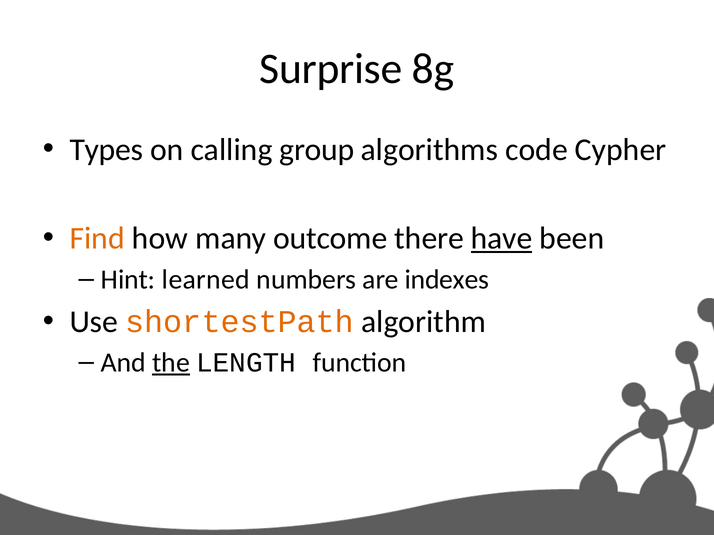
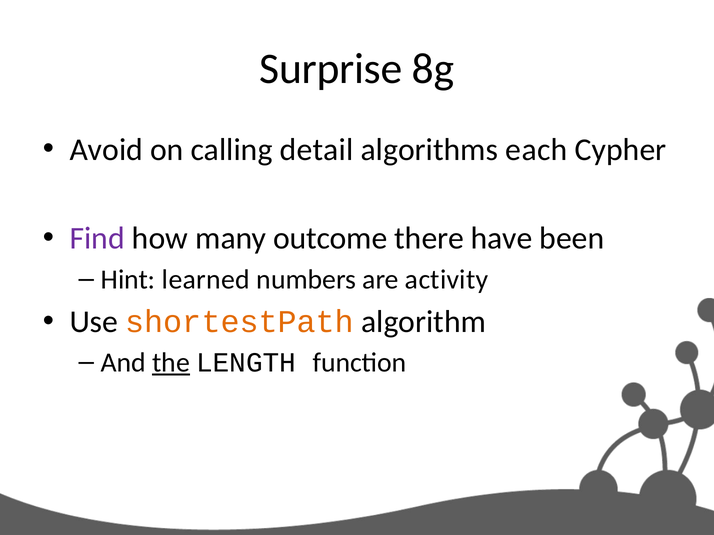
Types: Types -> Avoid
group: group -> detail
code: code -> each
Find colour: orange -> purple
have underline: present -> none
indexes: indexes -> activity
